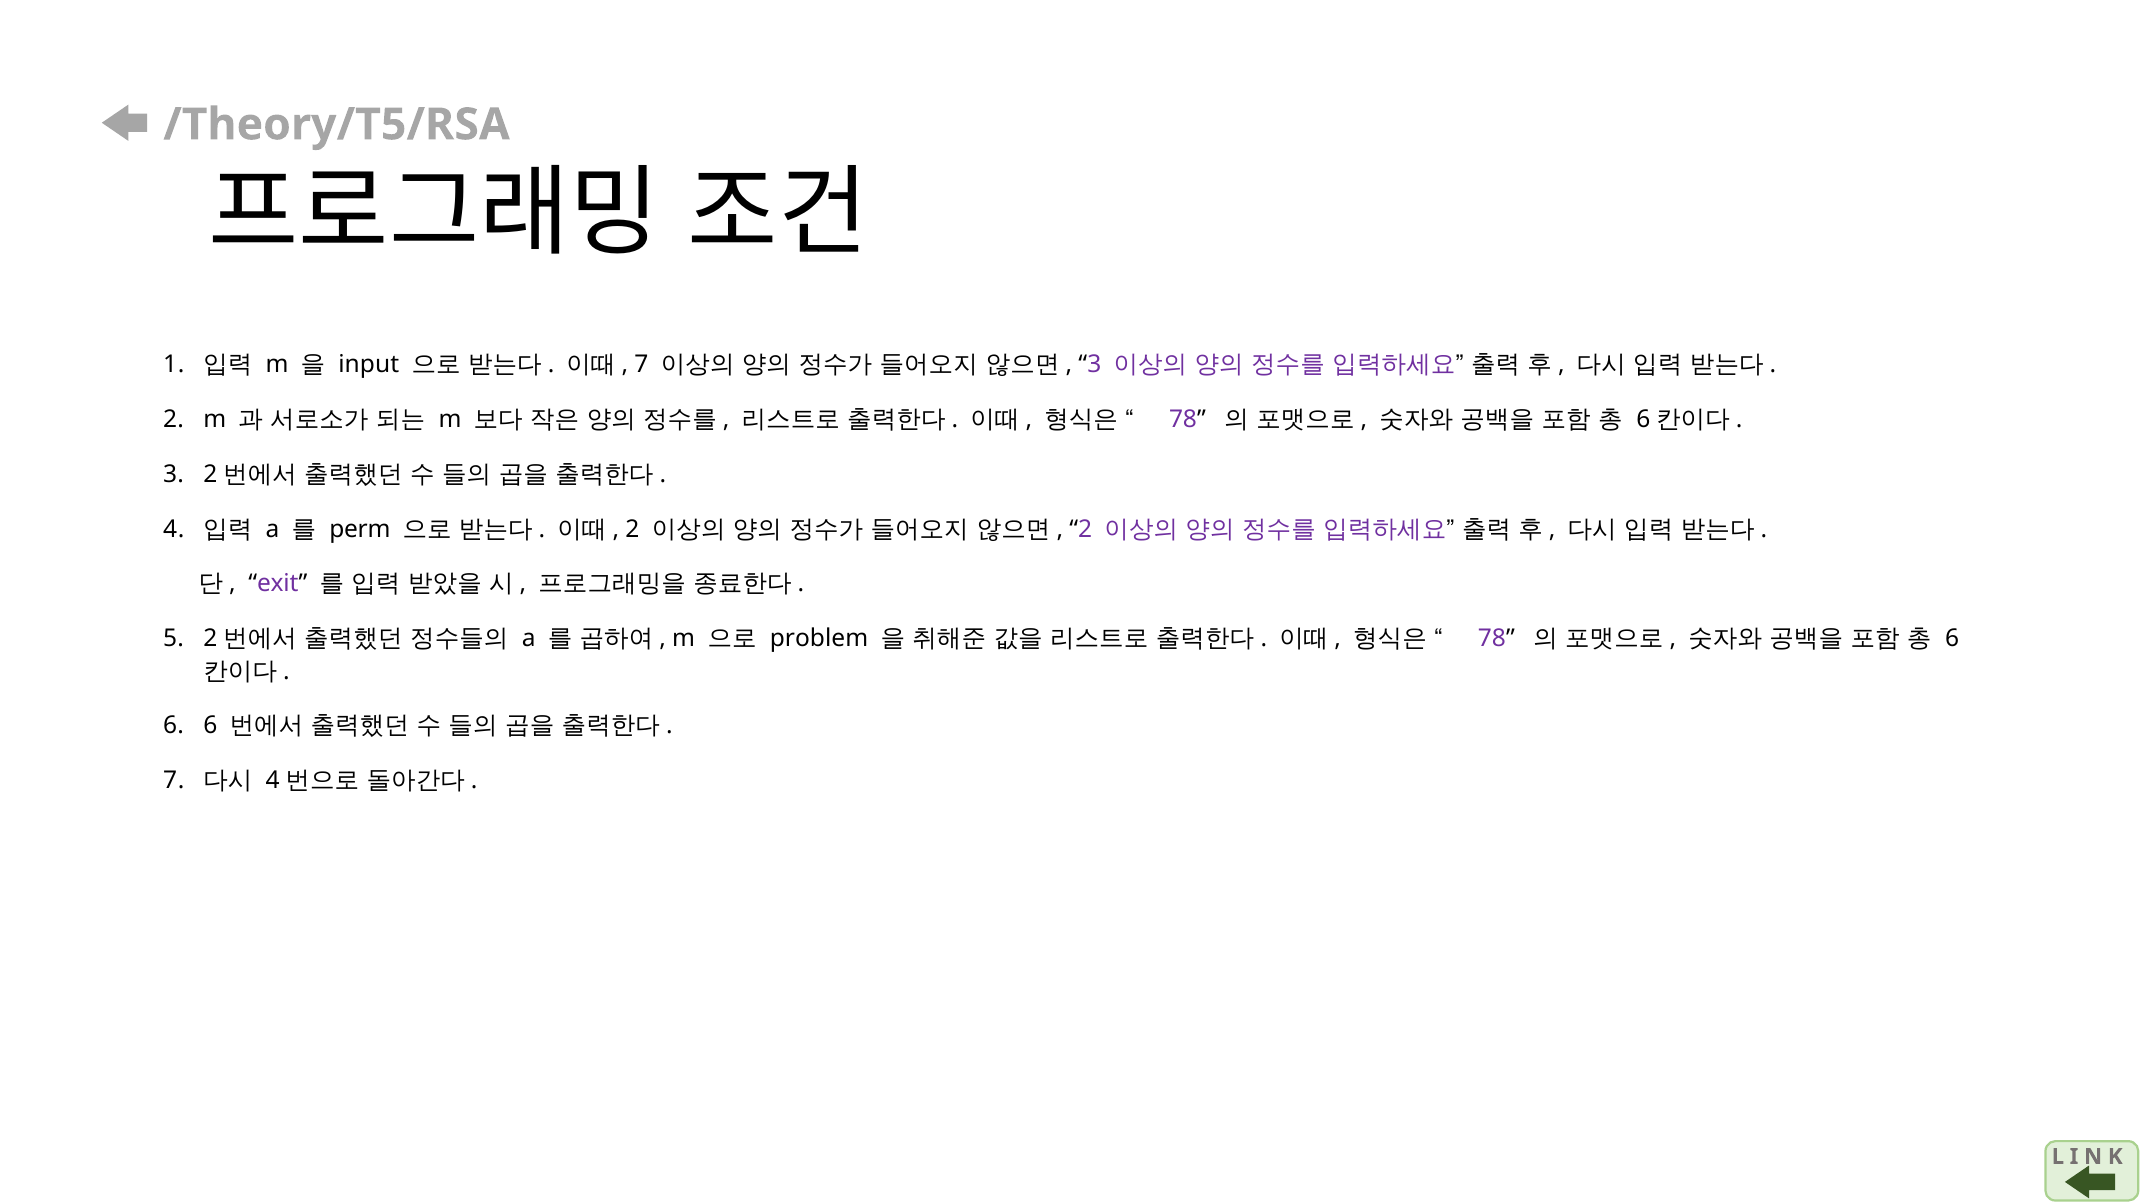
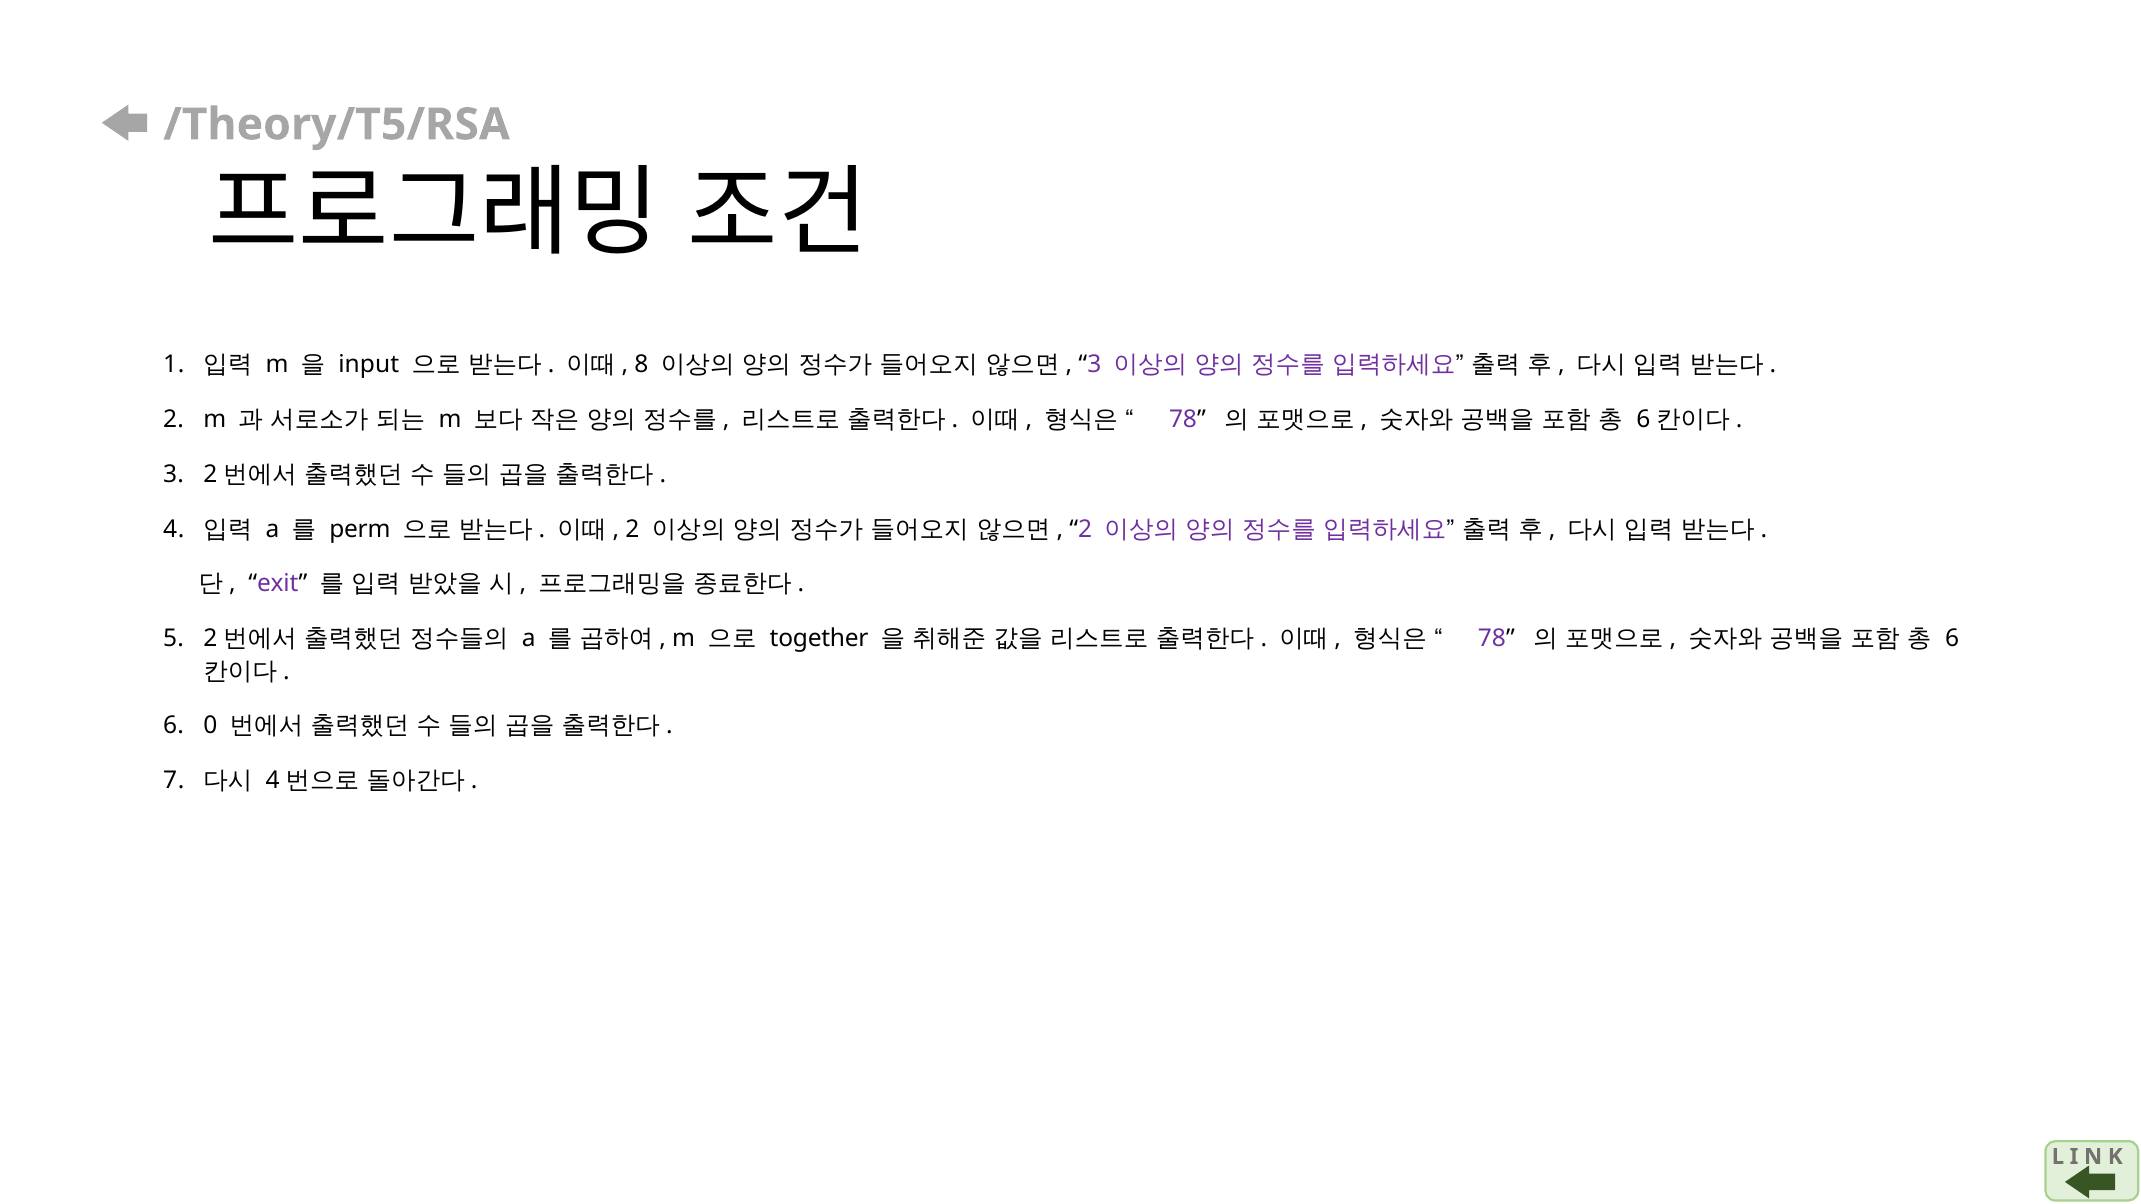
7 at (641, 365): 7 -> 8
problem: problem -> together
6 at (210, 726): 6 -> 0
